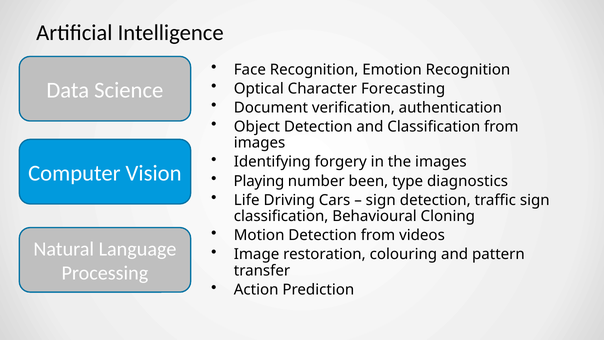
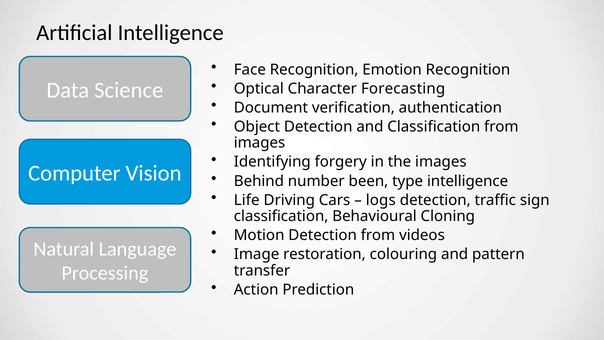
Playing: Playing -> Behind
type diagnostics: diagnostics -> intelligence
sign at (381, 200): sign -> logs
